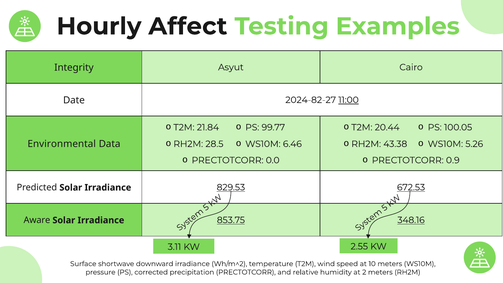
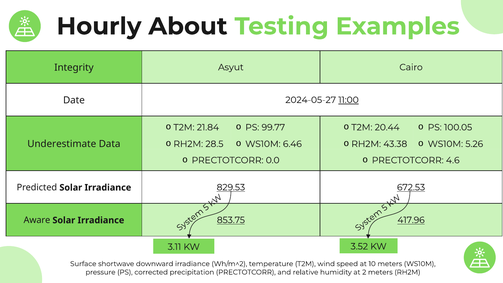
Affect: Affect -> About
2024-82-27: 2024-82-27 -> 2024-05-27
Environmental: Environmental -> Underestimate
0.9: 0.9 -> 4.6
348.16: 348.16 -> 417.96
2.55: 2.55 -> 3.52
